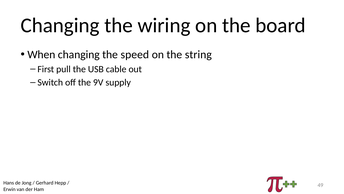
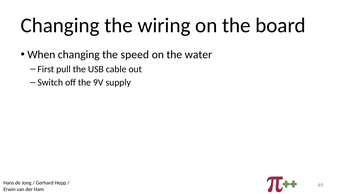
string: string -> water
